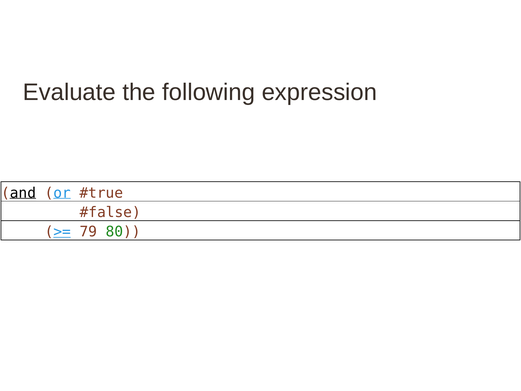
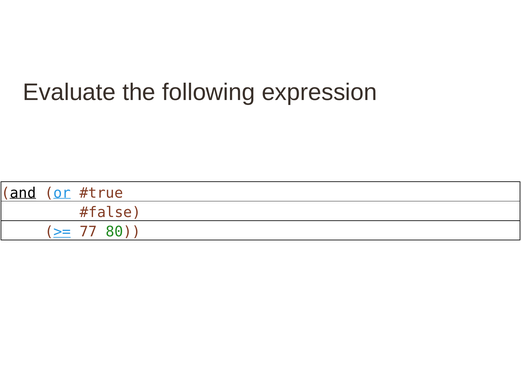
79: 79 -> 77
